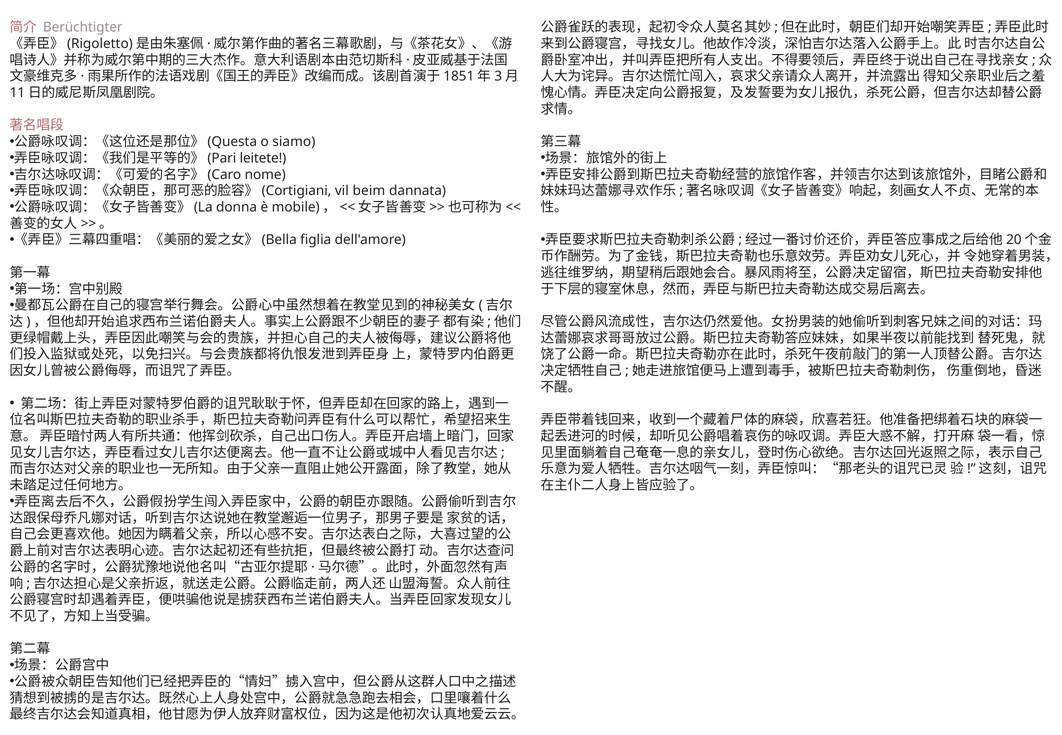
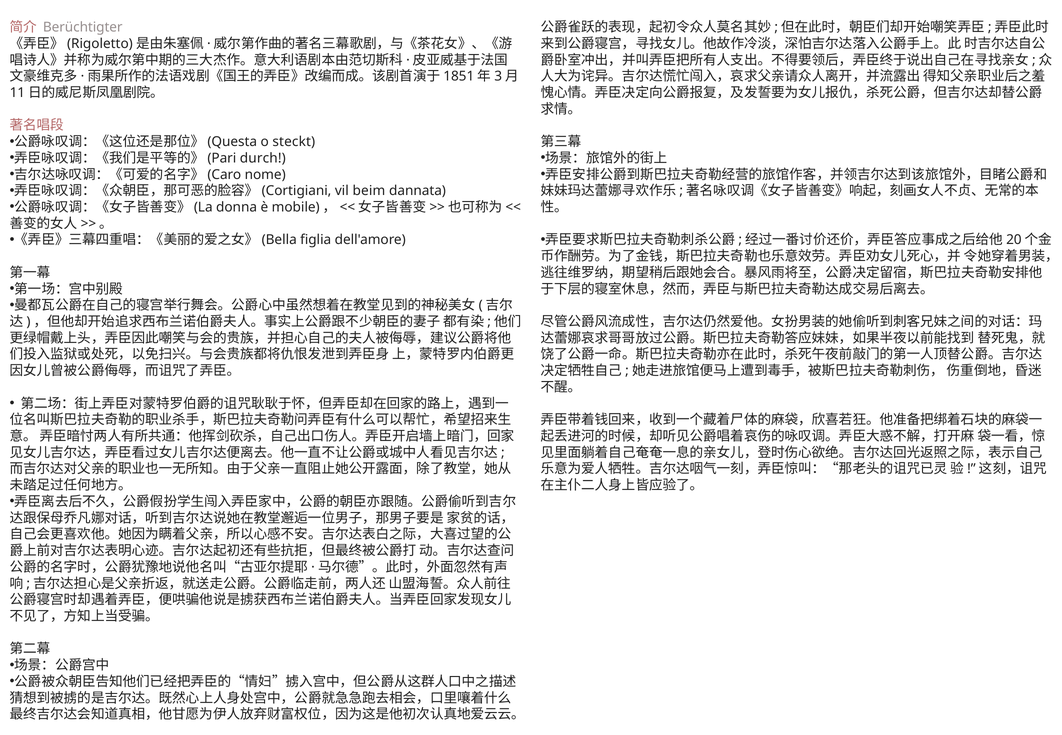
siamo: siamo -> steckt
leitete: leitete -> durch
